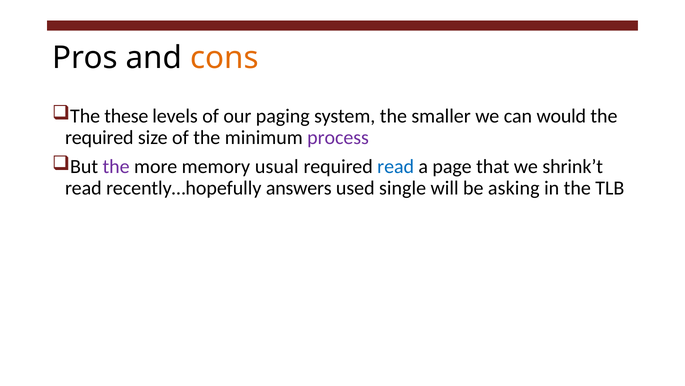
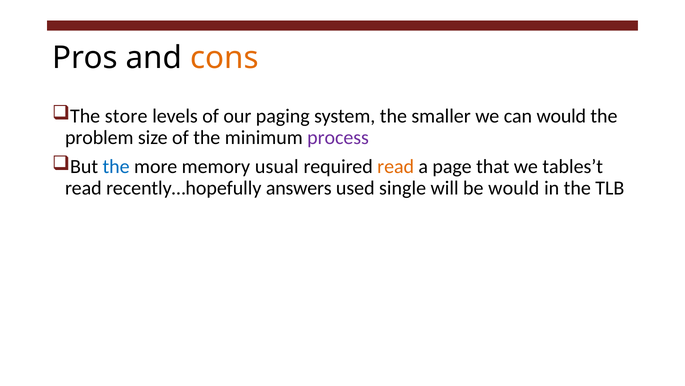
these: these -> store
required at (99, 137): required -> problem
the at (116, 166) colour: purple -> blue
read at (396, 166) colour: blue -> orange
shrink’t: shrink’t -> tables’t
be asking: asking -> would
